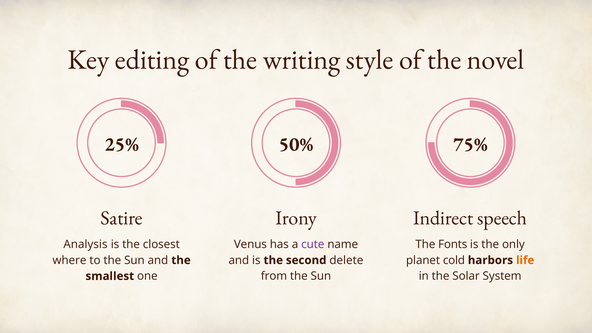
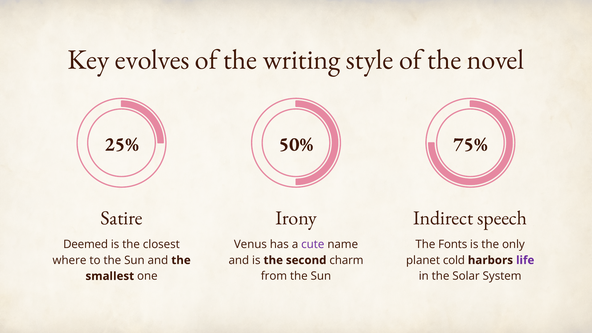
editing: editing -> evolves
Analysis: Analysis -> Deemed
delete: delete -> charm
life colour: orange -> purple
